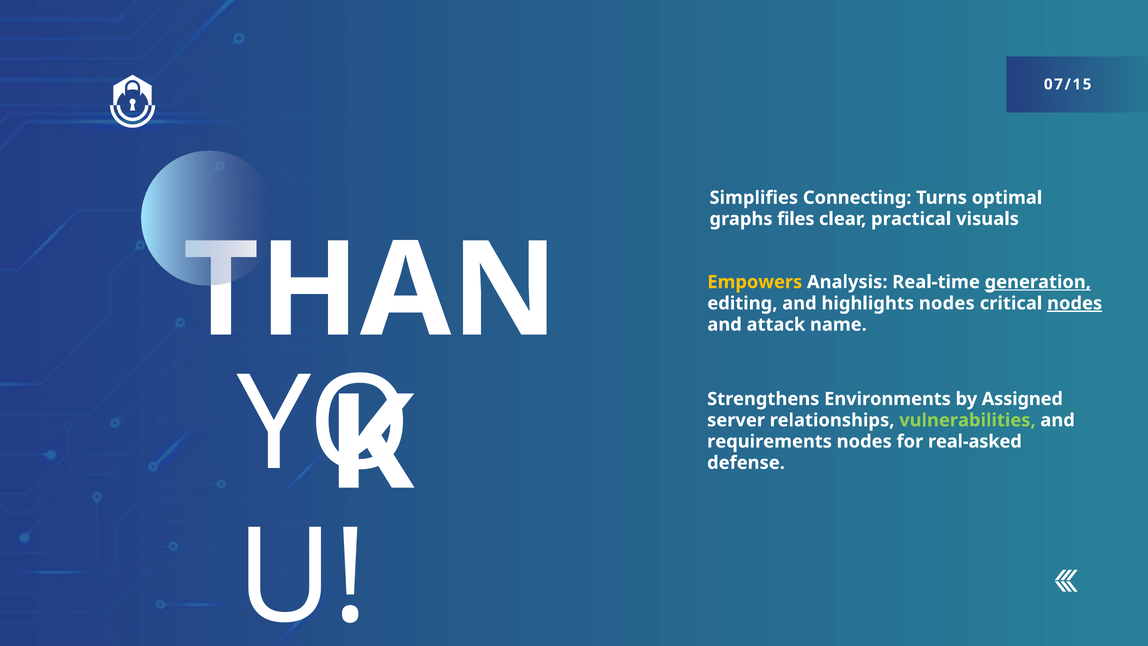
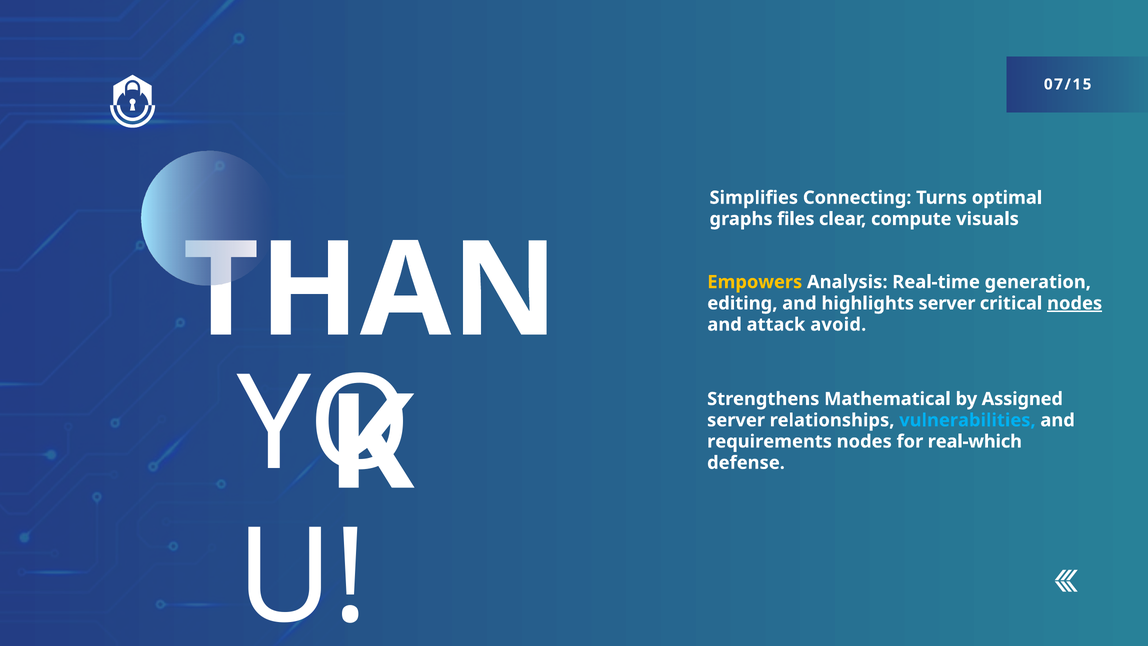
practical: practical -> compute
generation underline: present -> none
highlights nodes: nodes -> server
name: name -> avoid
Environments: Environments -> Mathematical
vulnerabilities colour: light green -> light blue
real-asked: real-asked -> real-which
